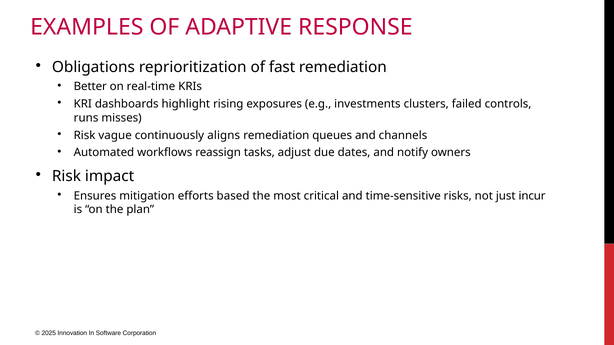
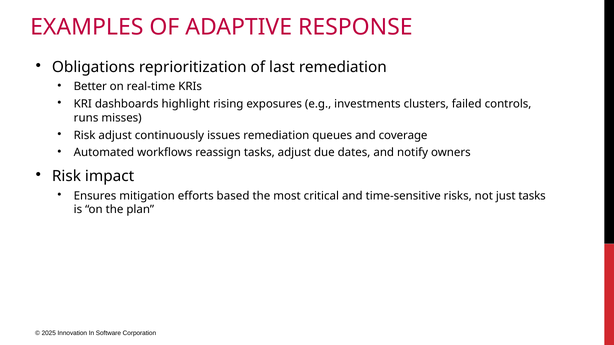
fast: fast -> last
Risk vague: vague -> adjust
aligns: aligns -> issues
channels: channels -> coverage
just incur: incur -> tasks
